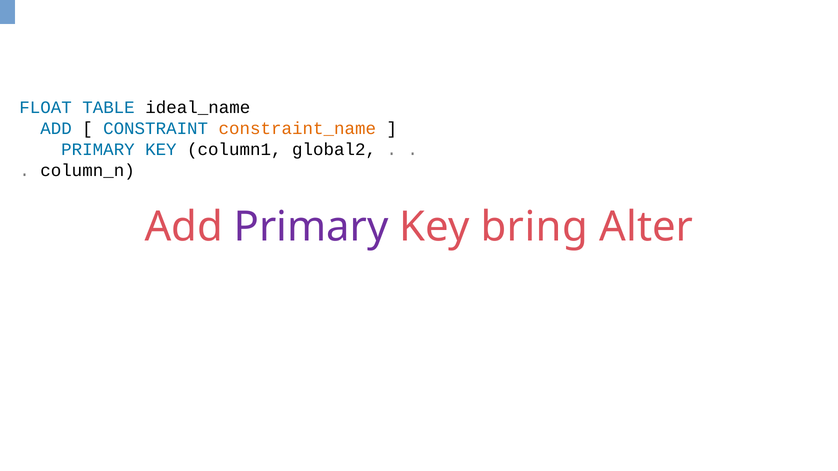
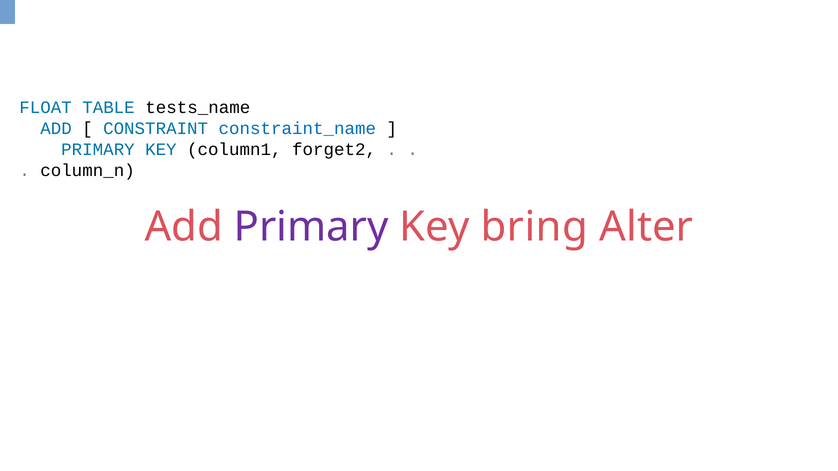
ideal_name: ideal_name -> tests_name
constraint_name colour: orange -> blue
global2: global2 -> forget2
